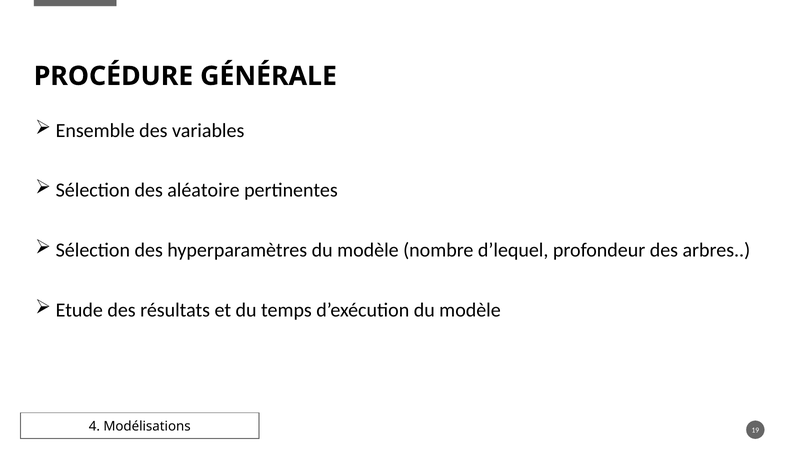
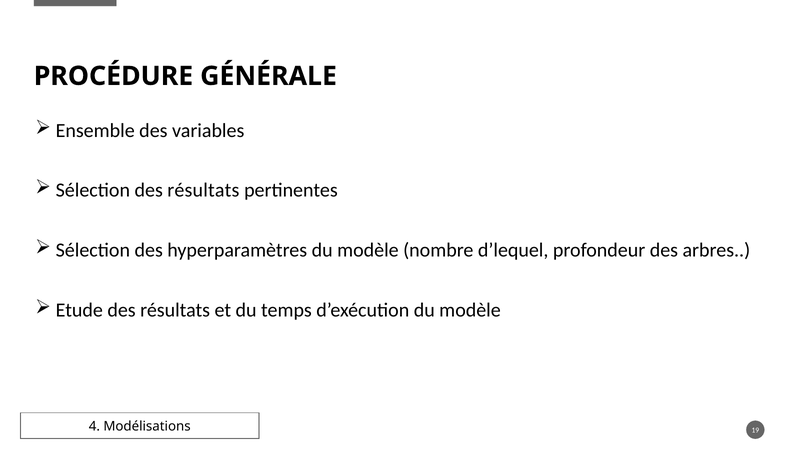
Sélection des aléatoire: aléatoire -> résultats
